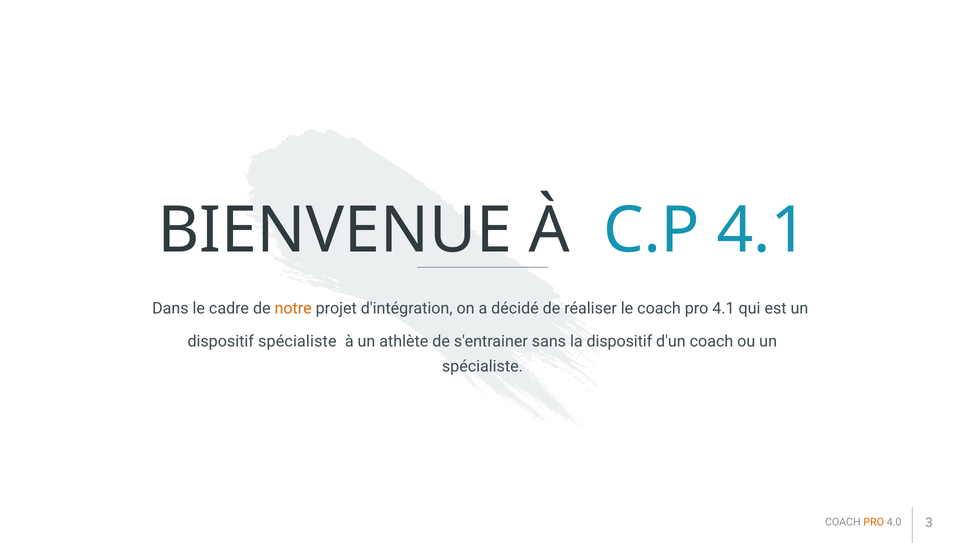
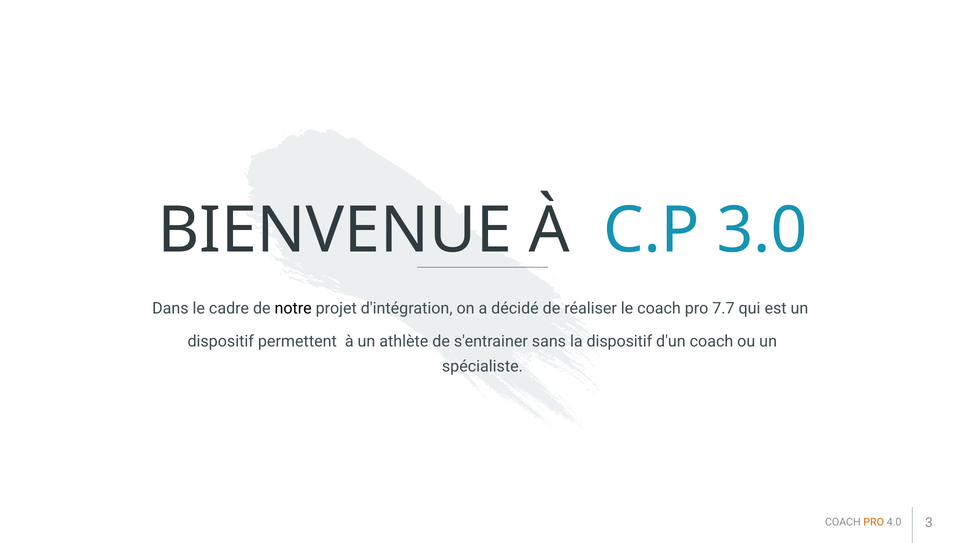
C.P 4.1: 4.1 -> 3.0
notre colour: orange -> black
pro 4.1: 4.1 -> 7.7
dispositif spécialiste: spécialiste -> permettent
